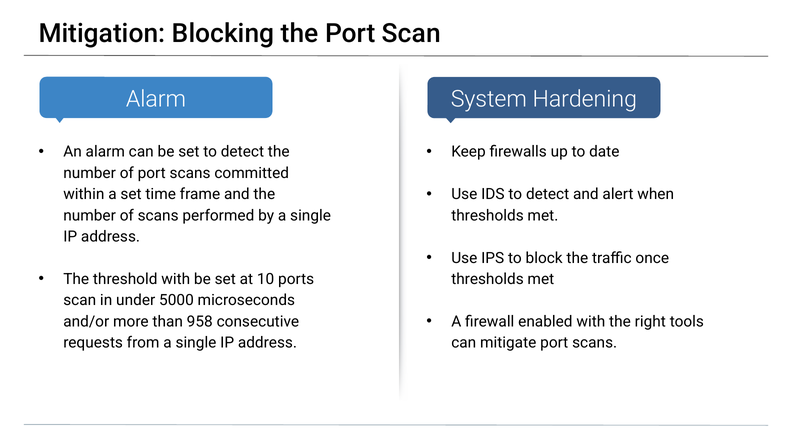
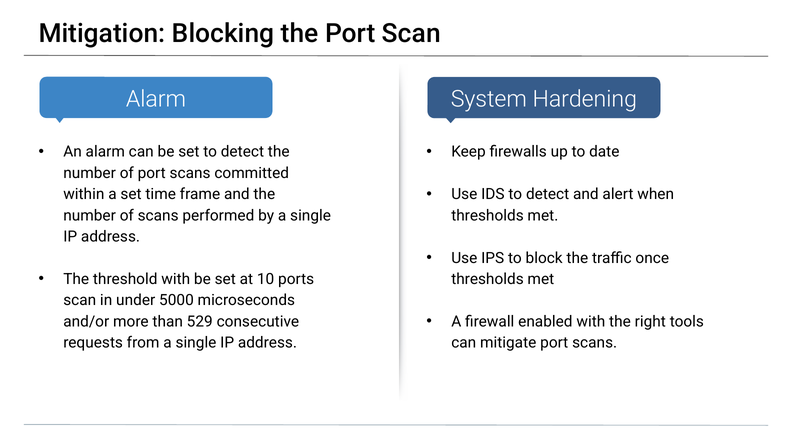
958: 958 -> 529
